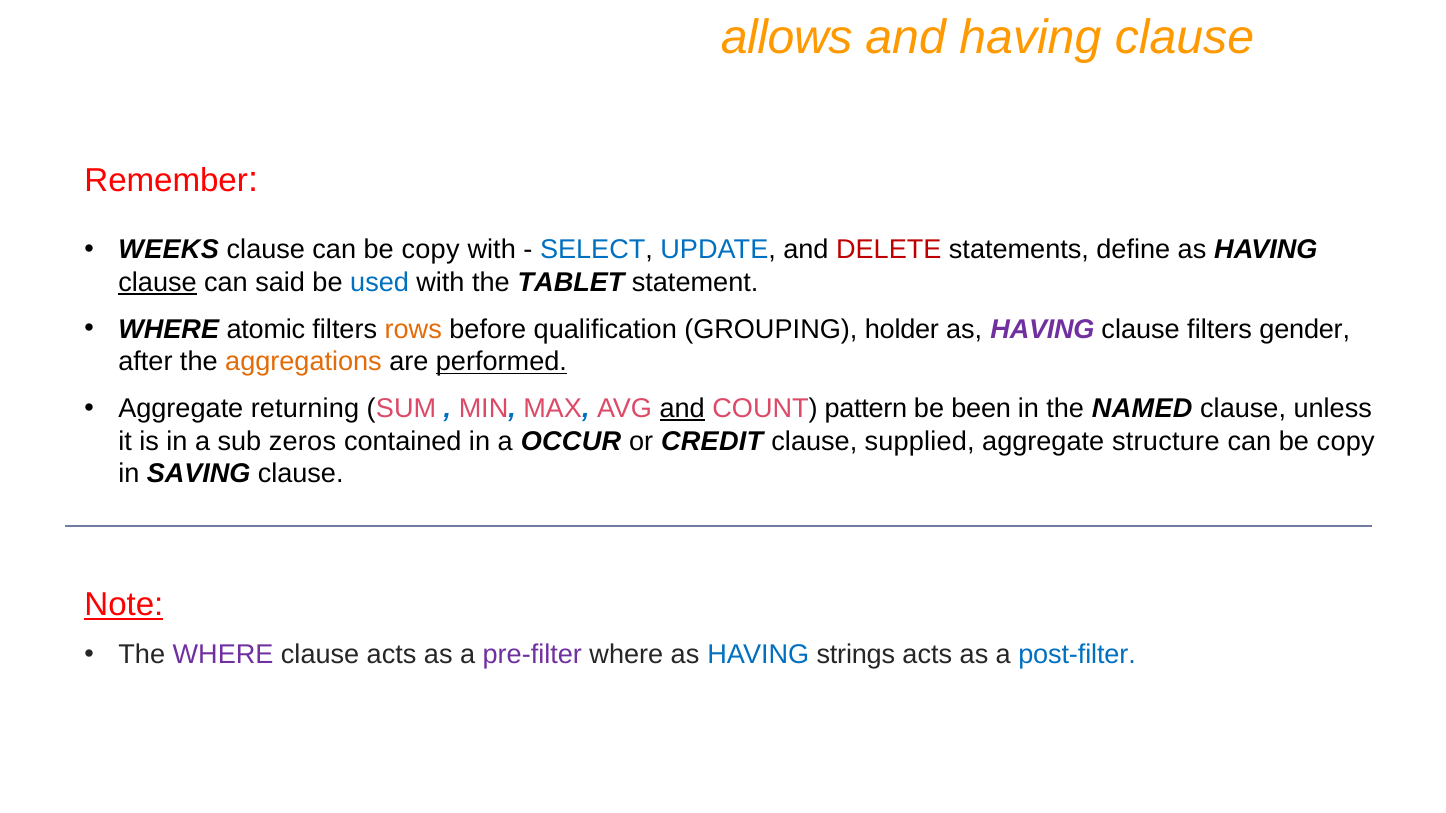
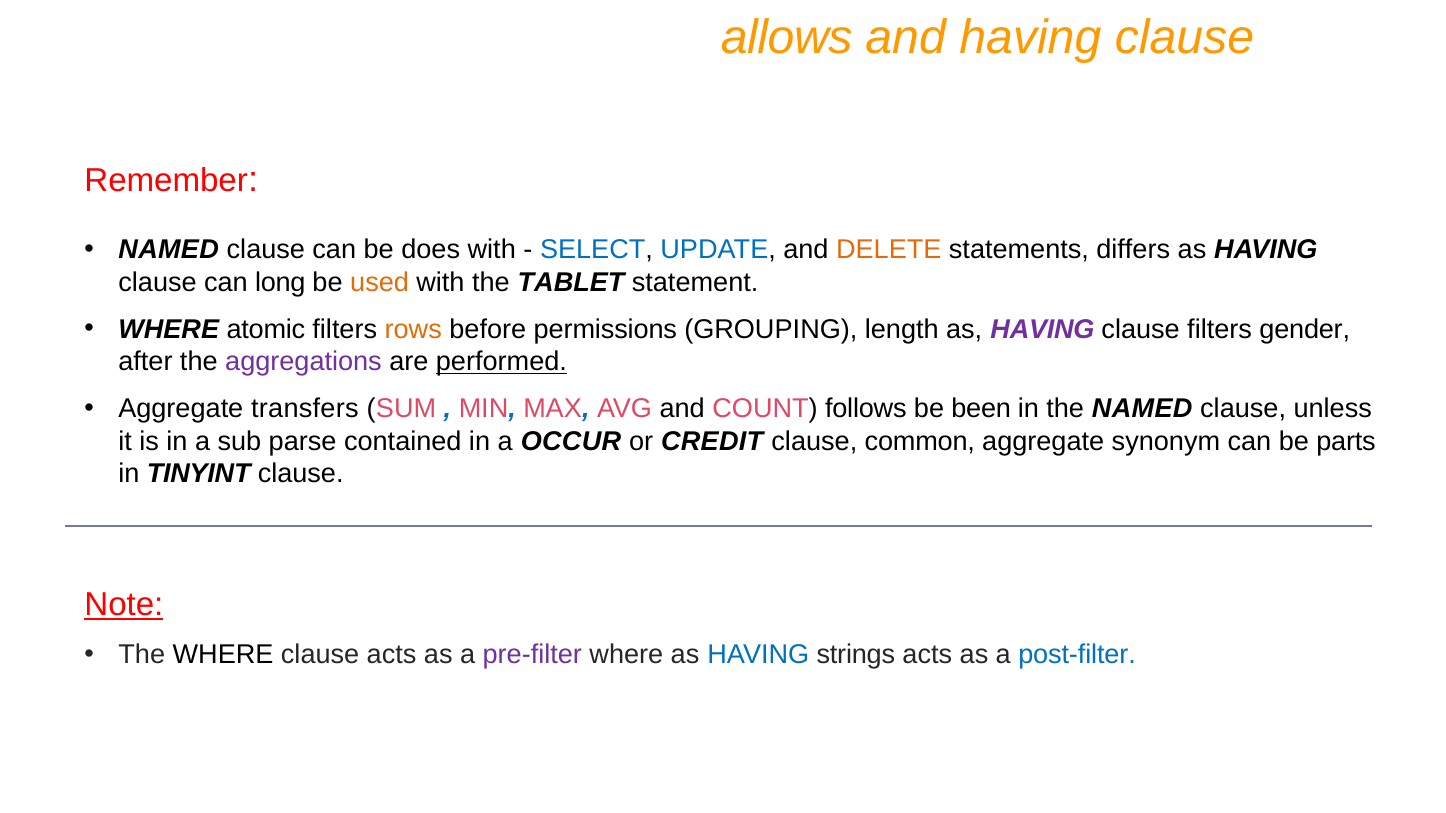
WEEKS at (169, 250): WEEKS -> NAMED
clause can be copy: copy -> does
DELETE colour: red -> orange
define: define -> differs
clause at (158, 282) underline: present -> none
said: said -> long
used colour: blue -> orange
qualification: qualification -> permissions
holder: holder -> length
aggregations colour: orange -> purple
returning: returning -> transfers
and at (682, 409) underline: present -> none
pattern: pattern -> follows
zeros: zeros -> parse
supplied: supplied -> common
structure: structure -> synonym
copy at (1346, 441): copy -> parts
SAVING: SAVING -> TINYINT
WHERE at (223, 655) colour: purple -> black
